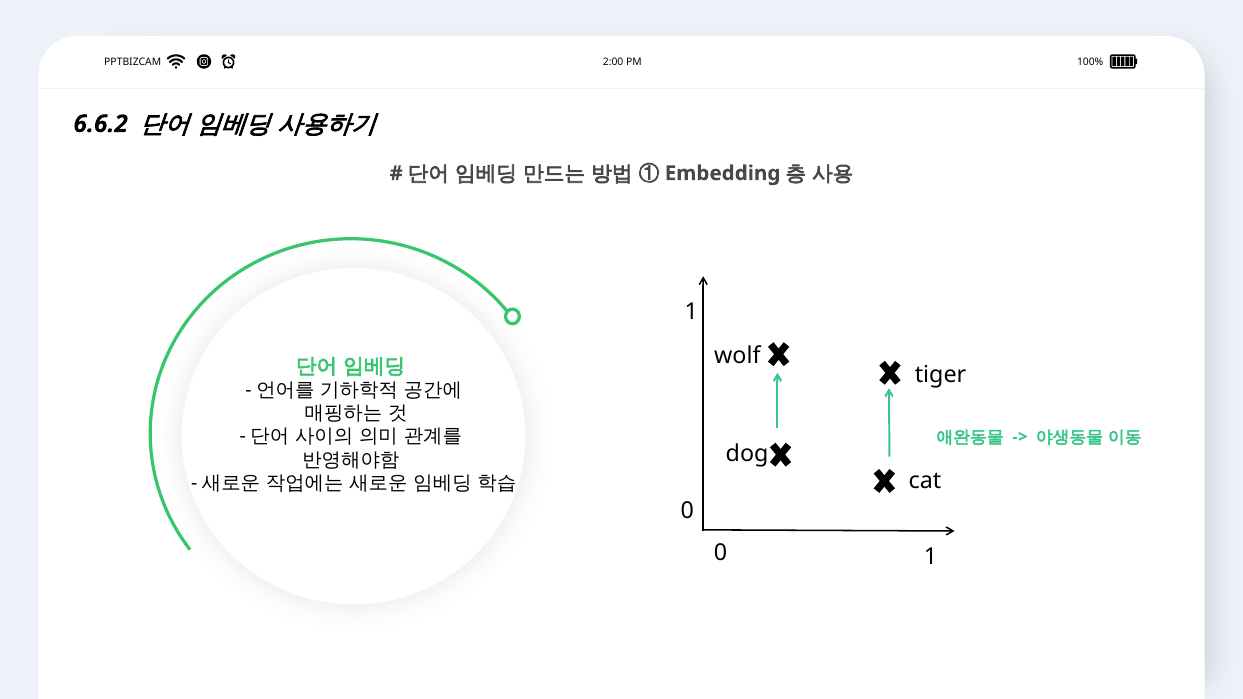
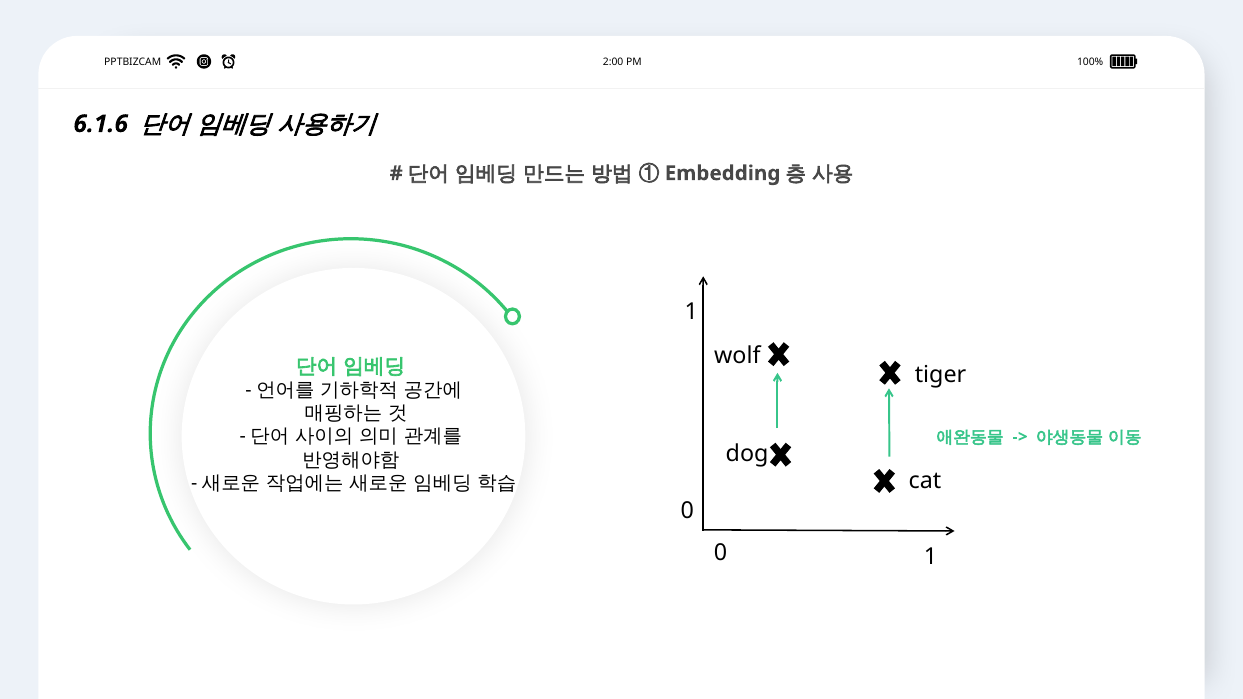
6.6.2: 6.6.2 -> 6.1.6
